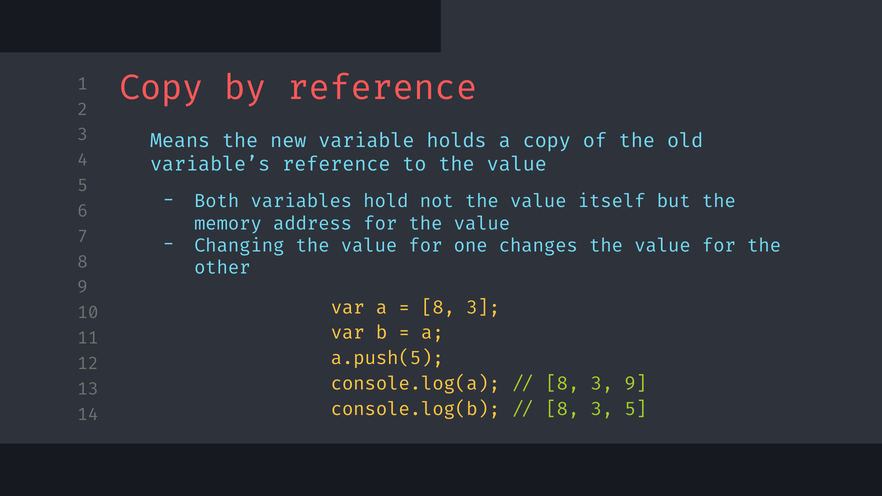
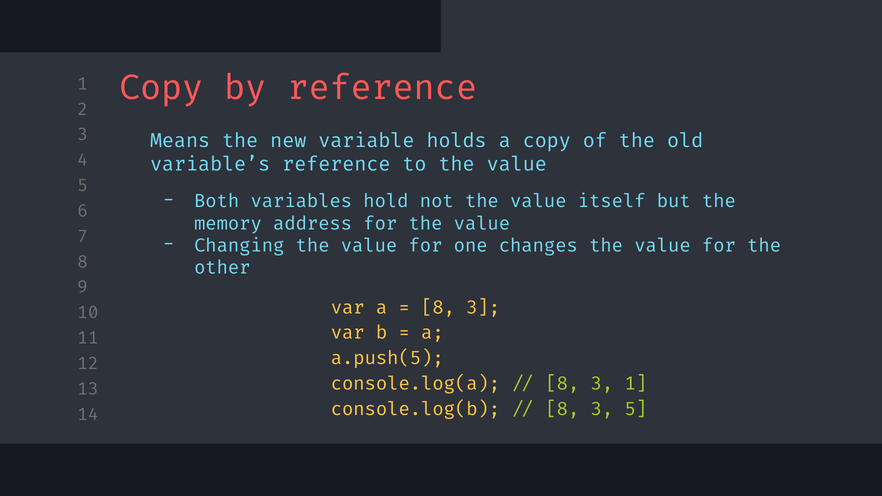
3 9: 9 -> 1
